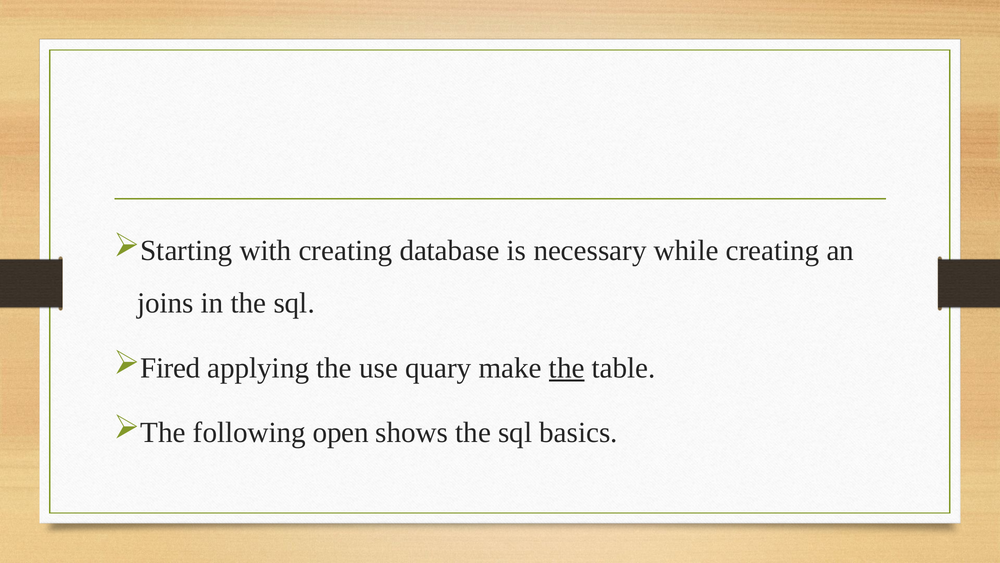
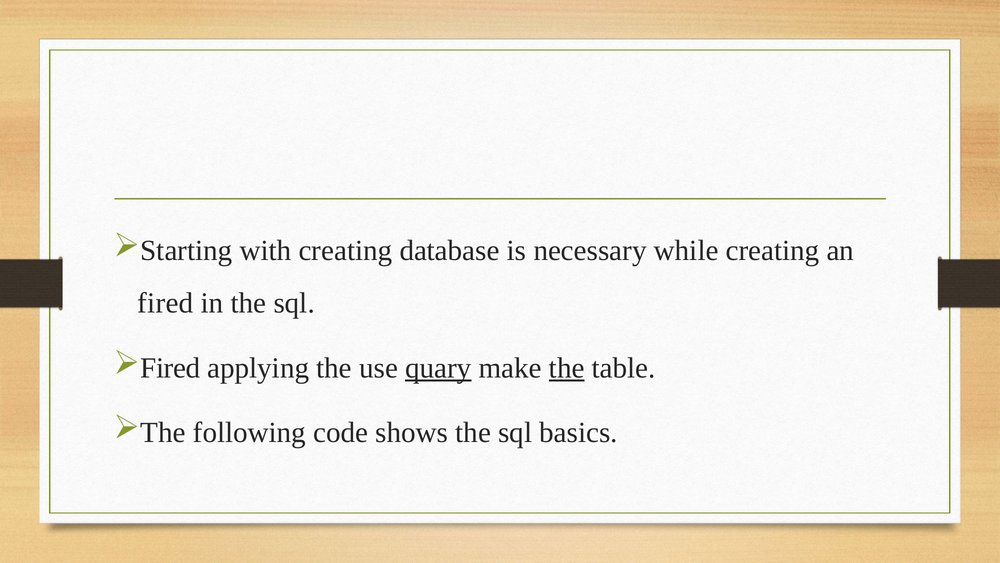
joins at (165, 303): joins -> fired
quary underline: none -> present
open: open -> code
